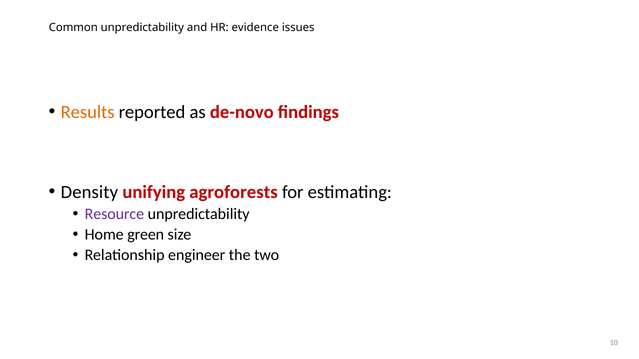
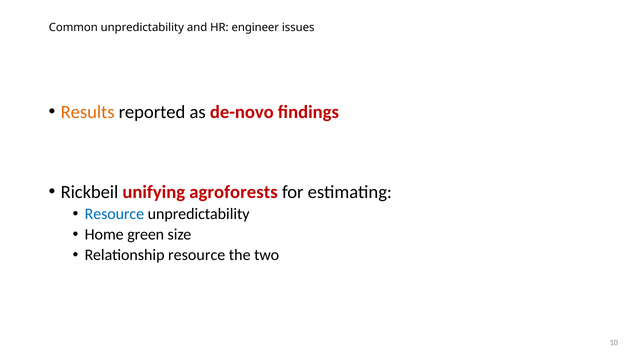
evidence: evidence -> engineer
Density: Density -> Rickbeil
Resource at (114, 214) colour: purple -> blue
Relationship engineer: engineer -> resource
